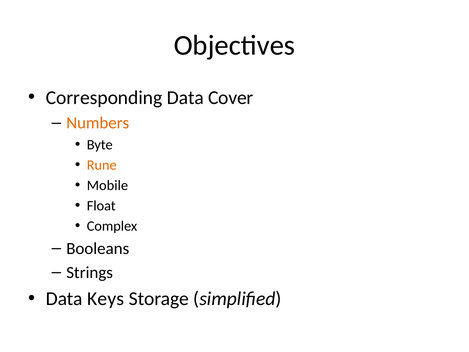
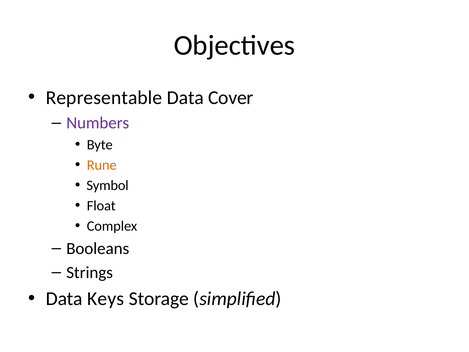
Corresponding: Corresponding -> Representable
Numbers colour: orange -> purple
Mobile: Mobile -> Symbol
